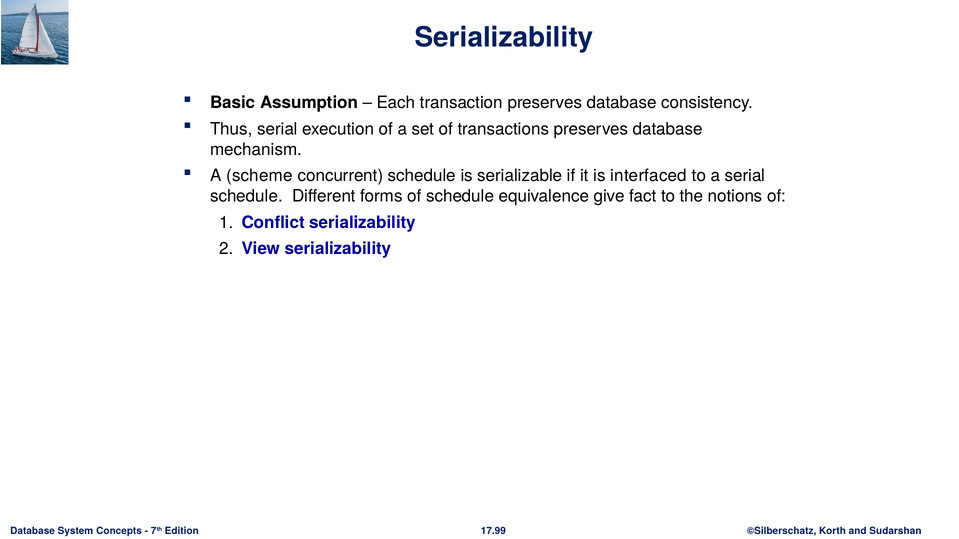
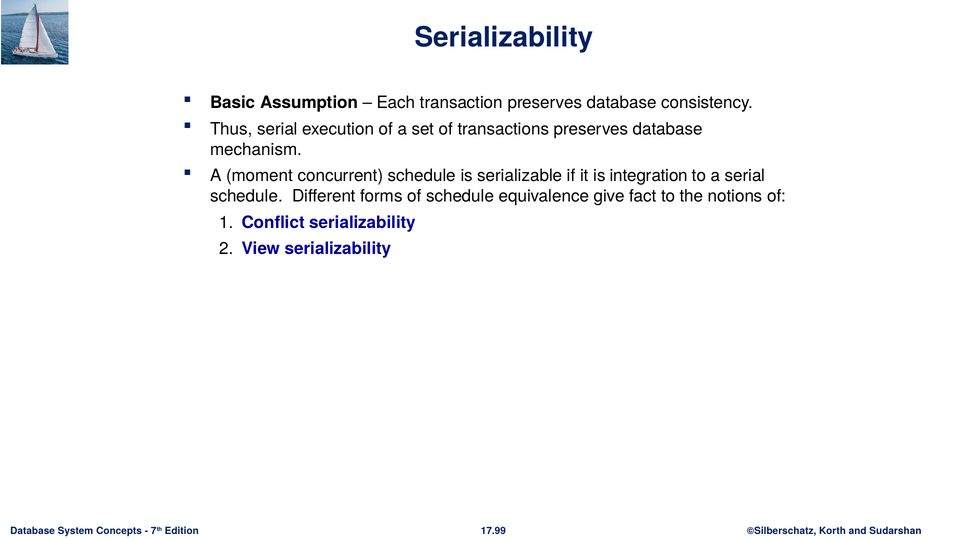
scheme: scheme -> moment
interfaced: interfaced -> integration
